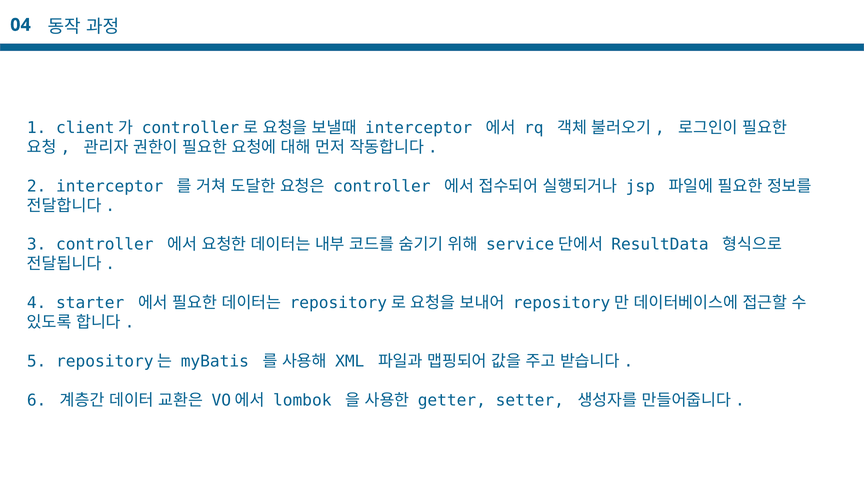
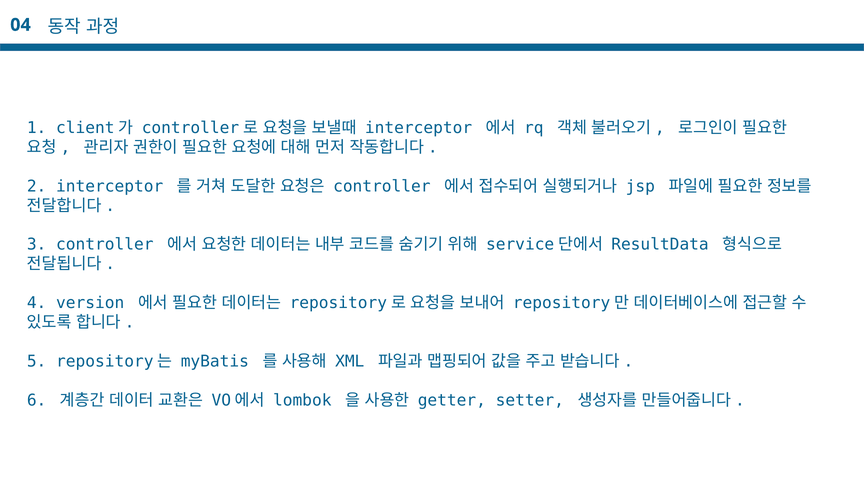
starter: starter -> version
